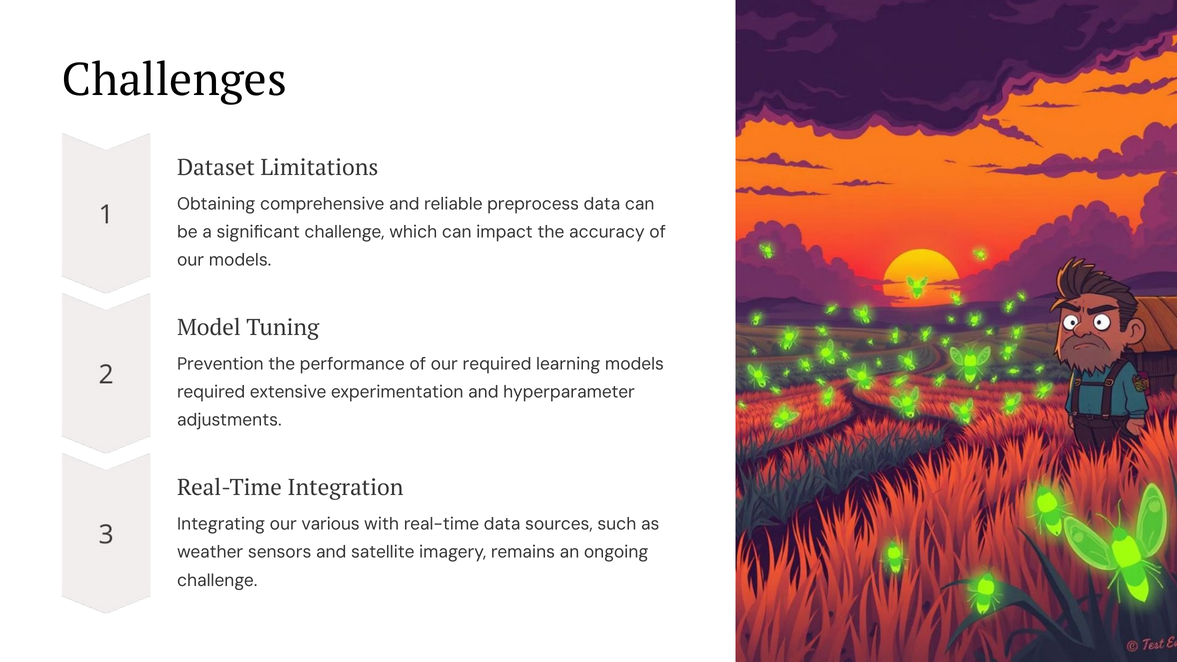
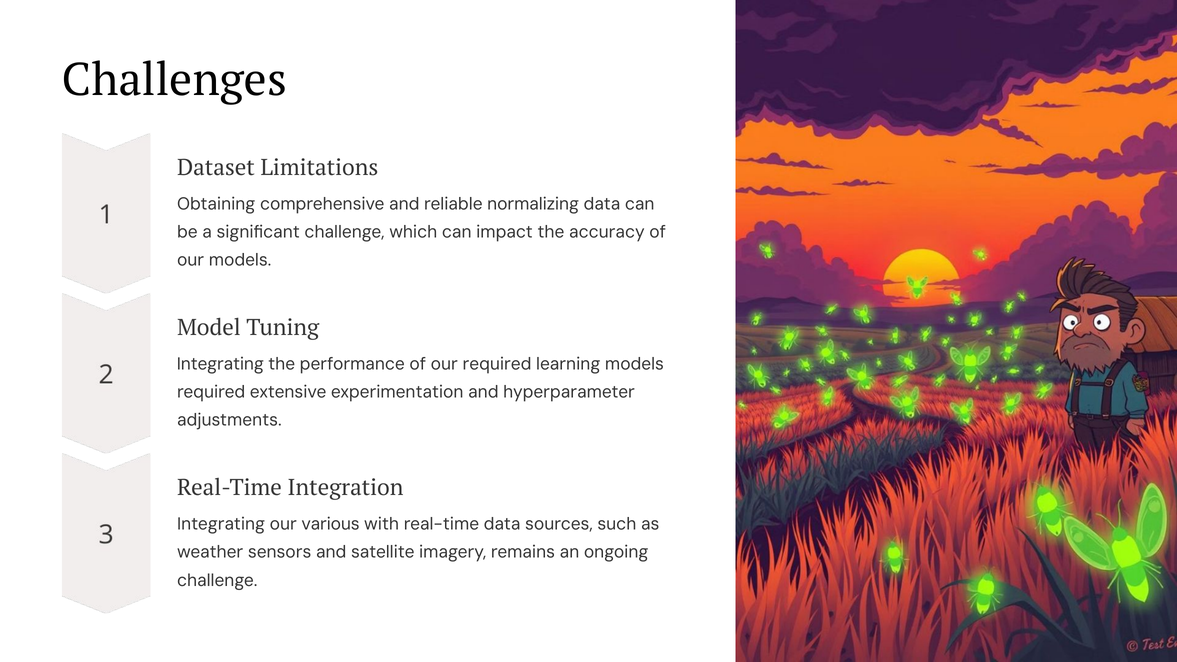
preprocess: preprocess -> normalizing
Prevention at (220, 364): Prevention -> Integrating
